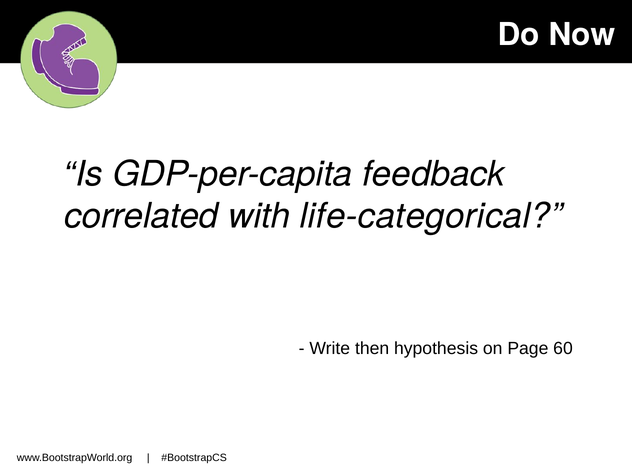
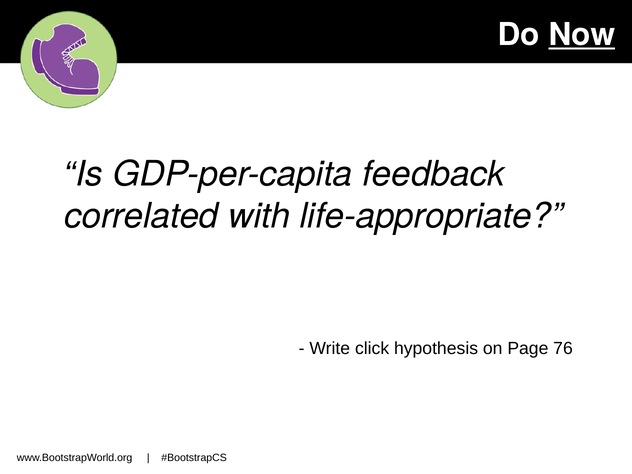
Now underline: none -> present
life-categorical: life-categorical -> life-appropriate
then: then -> click
60: 60 -> 76
